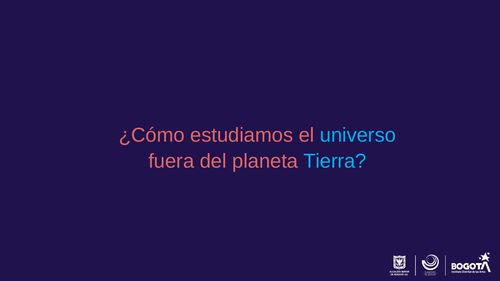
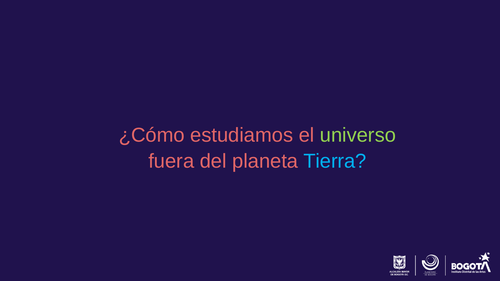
universo colour: light blue -> light green
